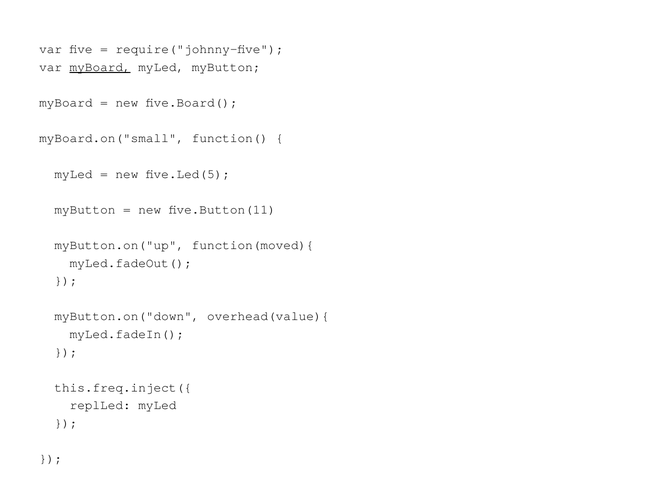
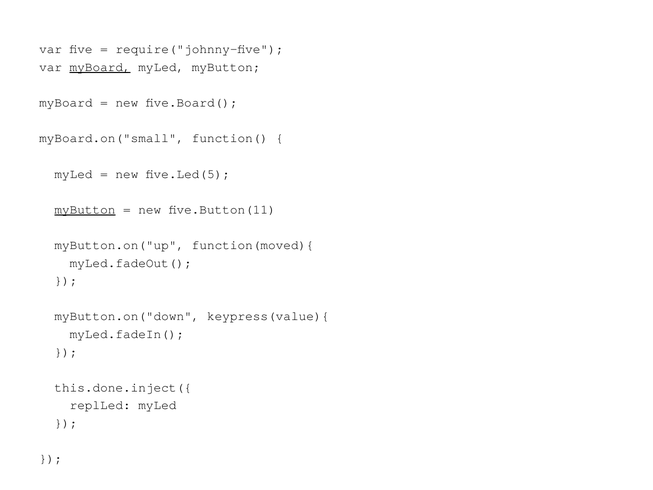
myButton at (85, 209) underline: none -> present
overhead(value){: overhead(value){ -> keypress(value){
this.freq.inject({: this.freq.inject({ -> this.done.inject({
